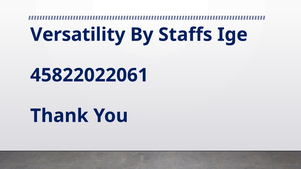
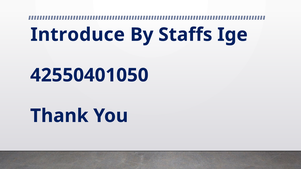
Versatility: Versatility -> Introduce
45822022061: 45822022061 -> 42550401050
